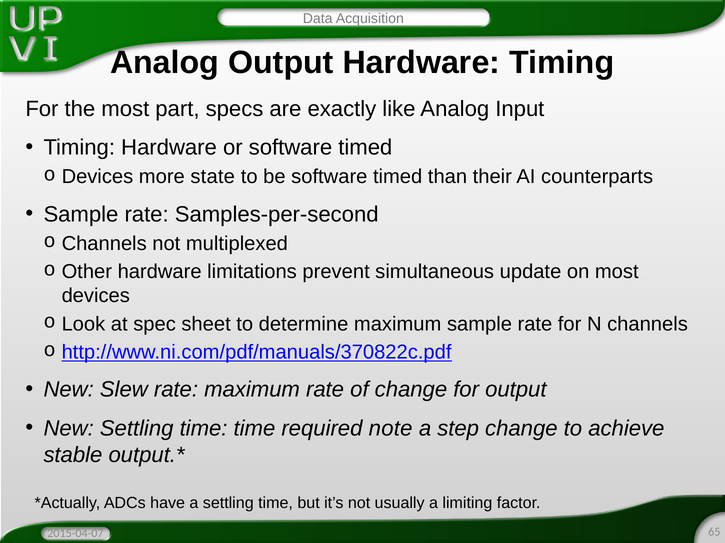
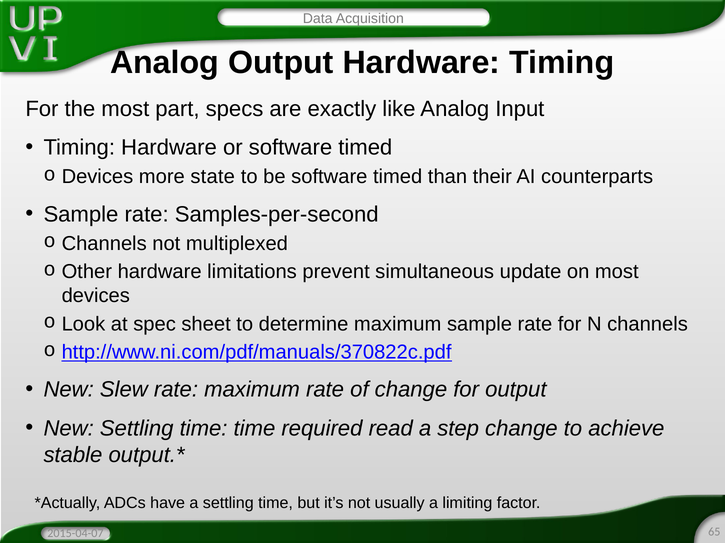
note: note -> read
